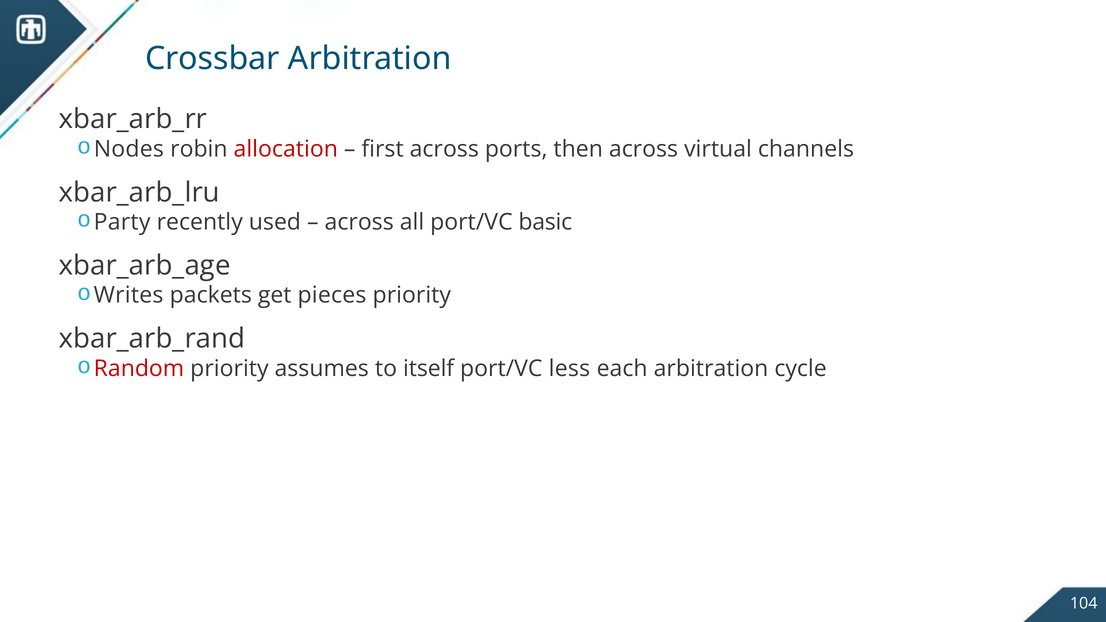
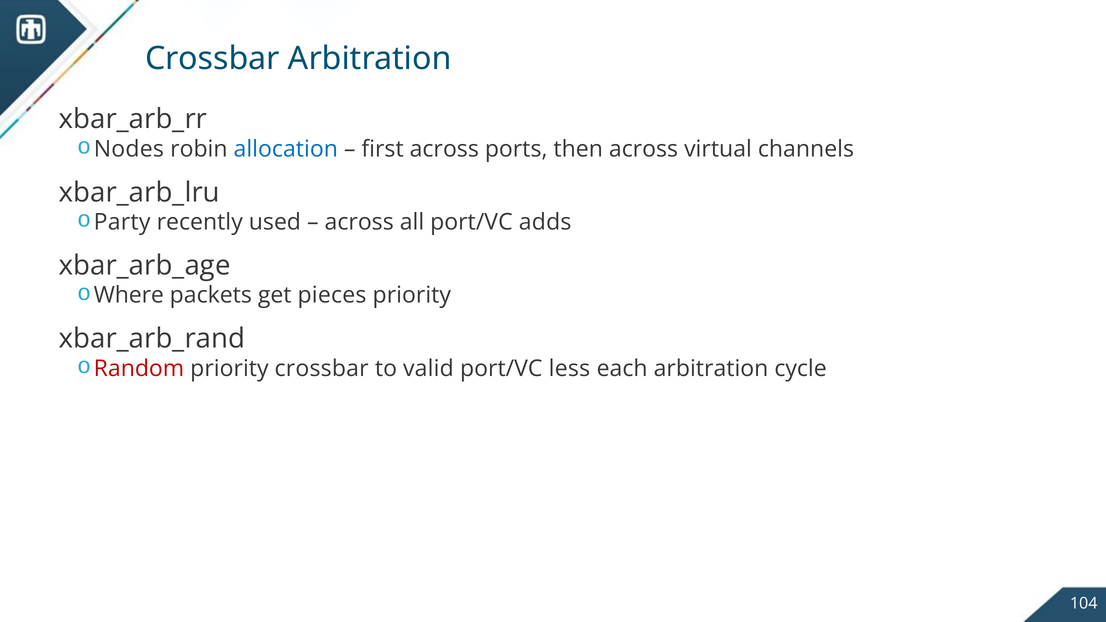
allocation colour: red -> blue
basic: basic -> adds
Writes: Writes -> Where
priority assumes: assumes -> crossbar
itself: itself -> valid
